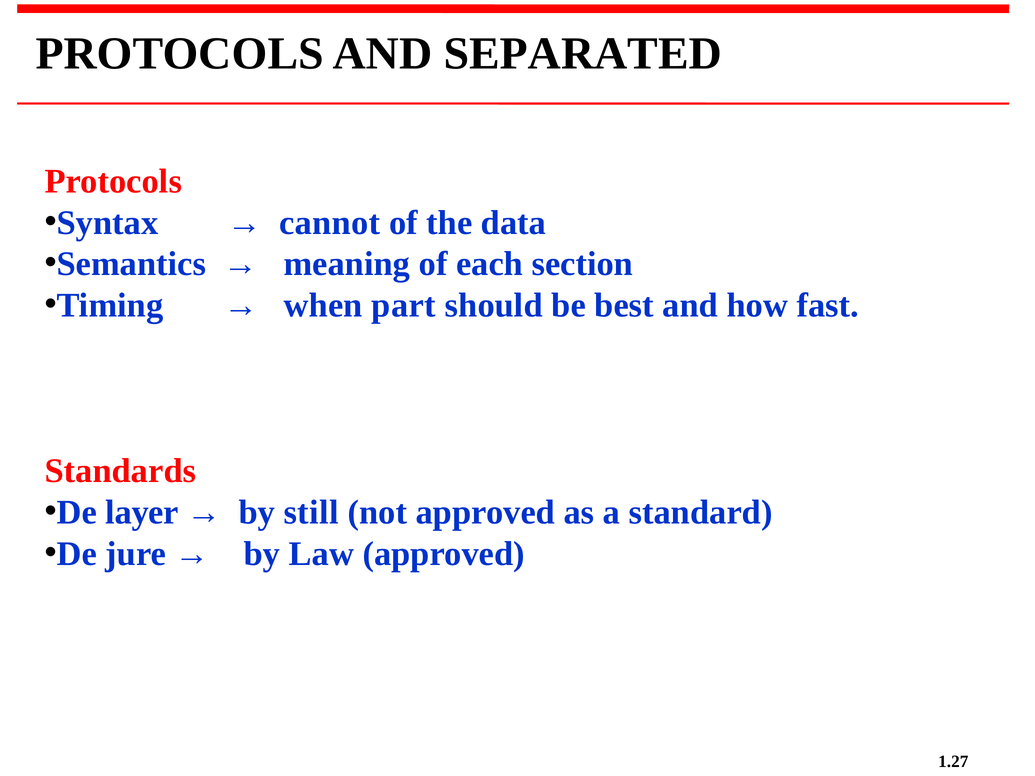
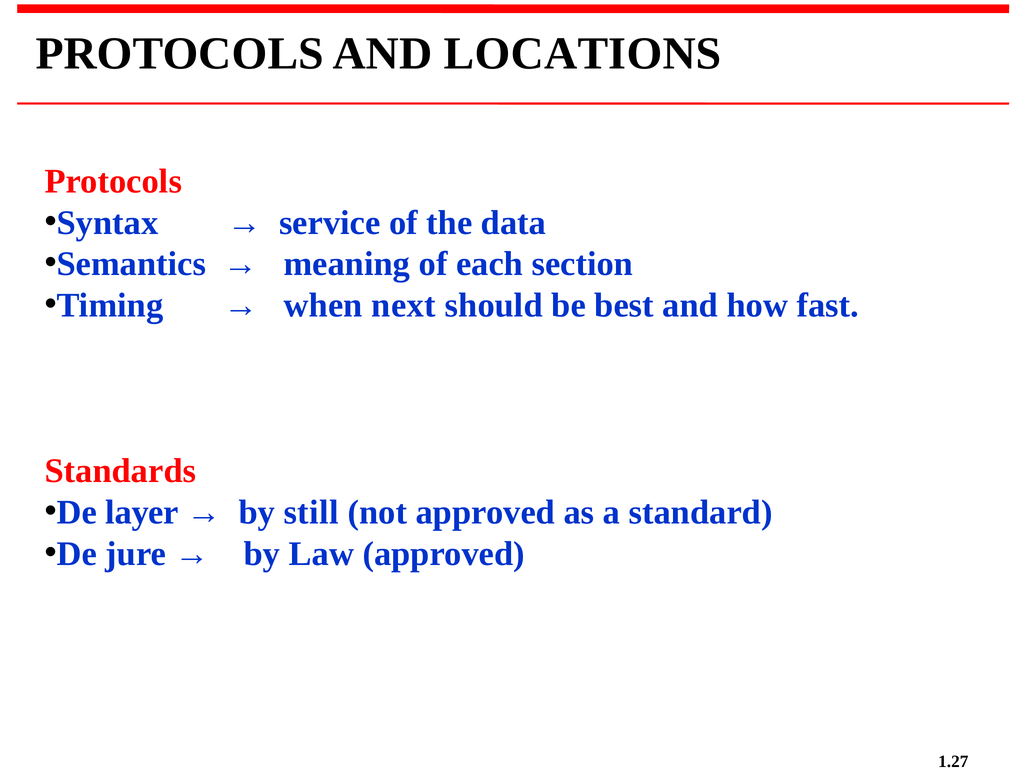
SEPARATED: SEPARATED -> LOCATIONS
cannot: cannot -> service
part: part -> next
